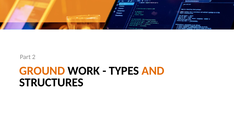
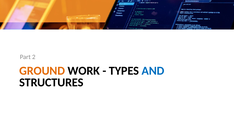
AND colour: orange -> blue
